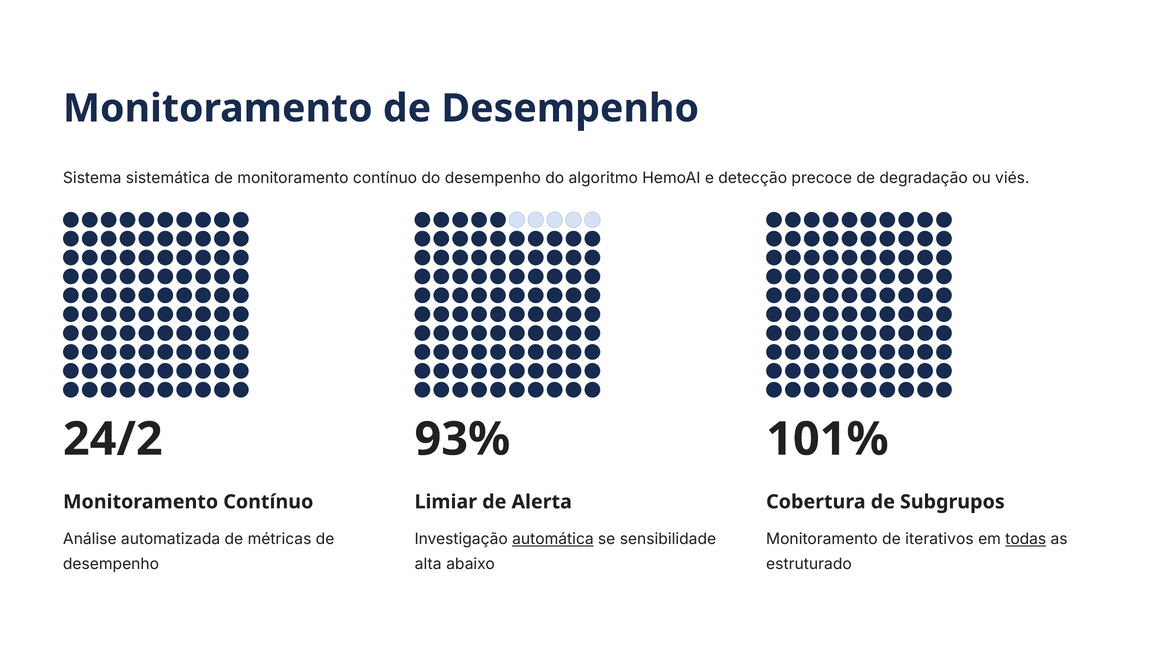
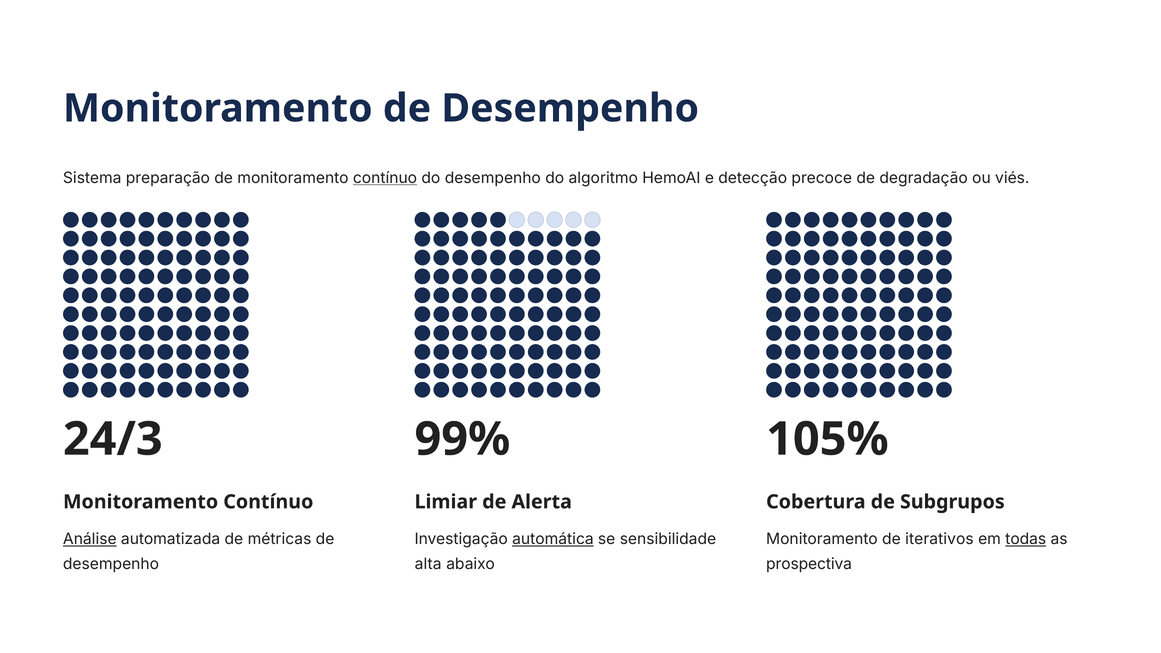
sistemática: sistemática -> preparação
contínuo at (385, 178) underline: none -> present
24/2: 24/2 -> 24/3
93%: 93% -> 99%
101%: 101% -> 105%
Análise underline: none -> present
estruturado: estruturado -> prospectiva
